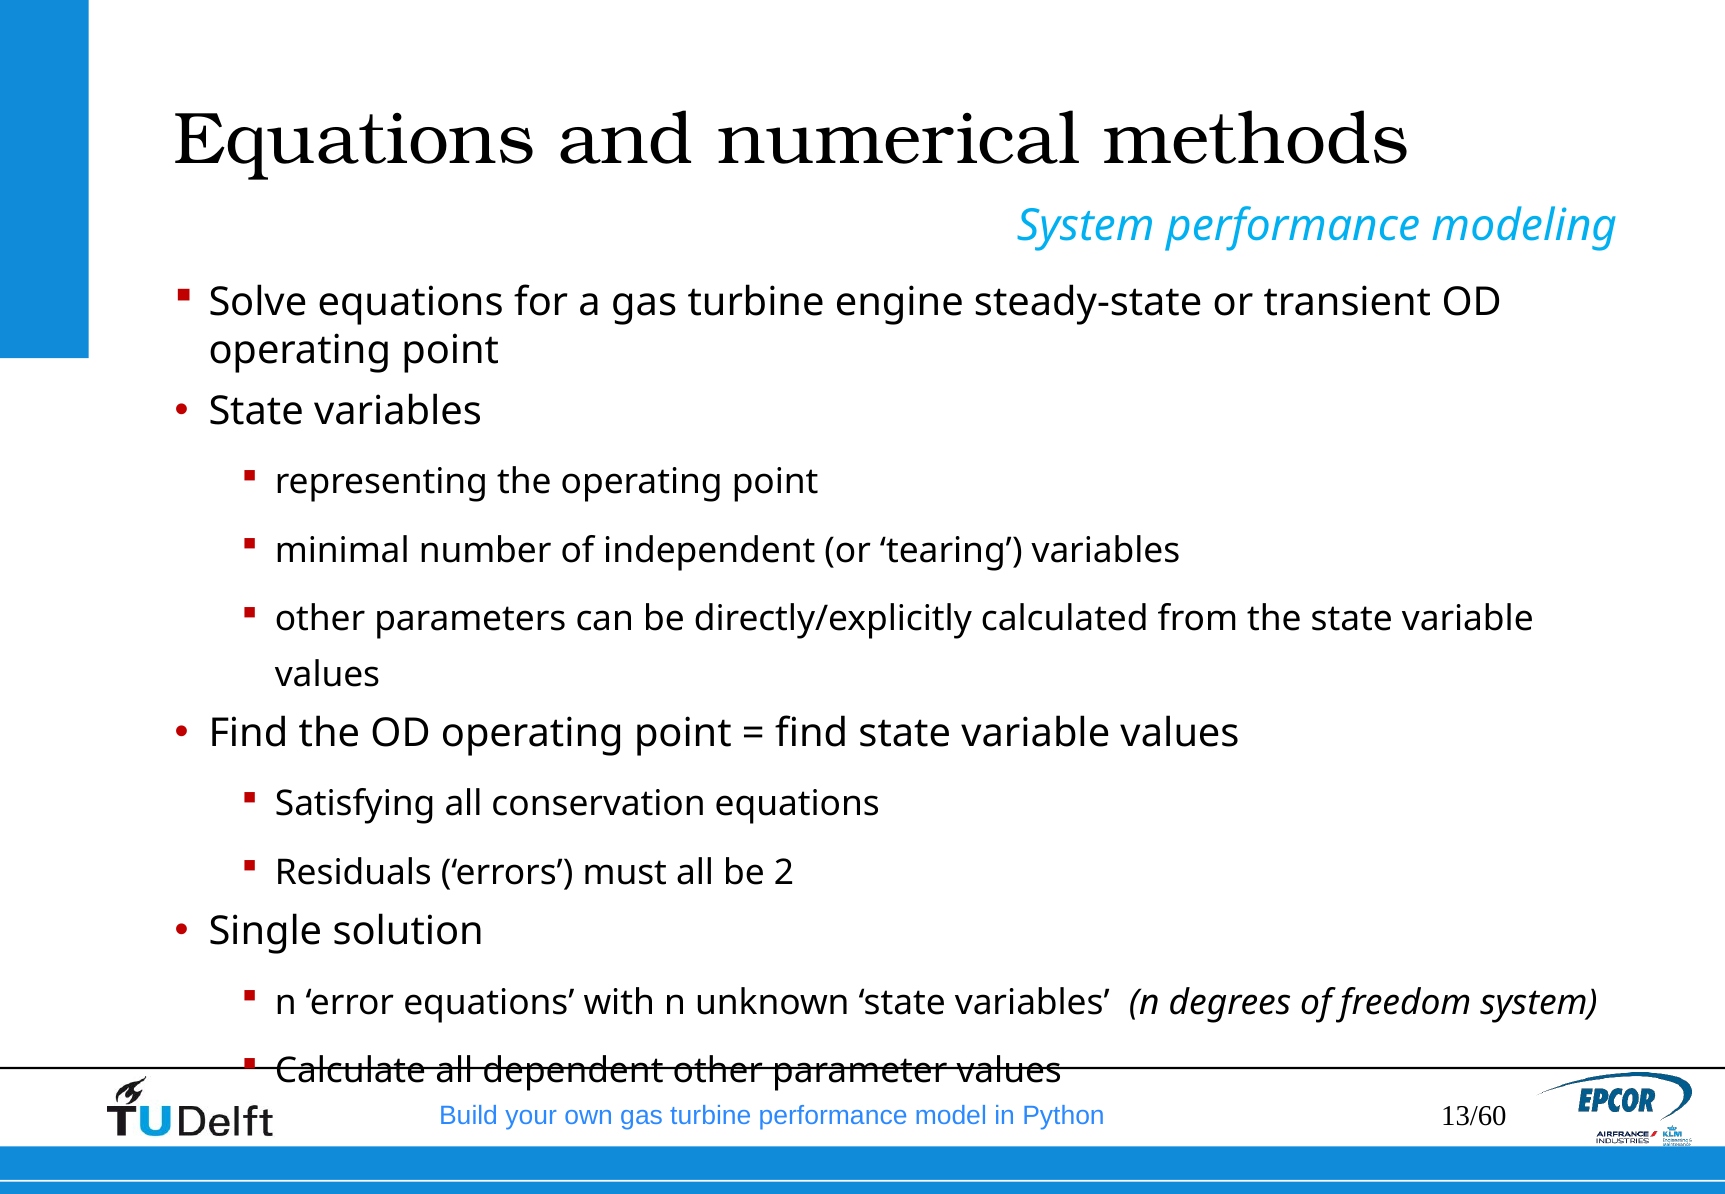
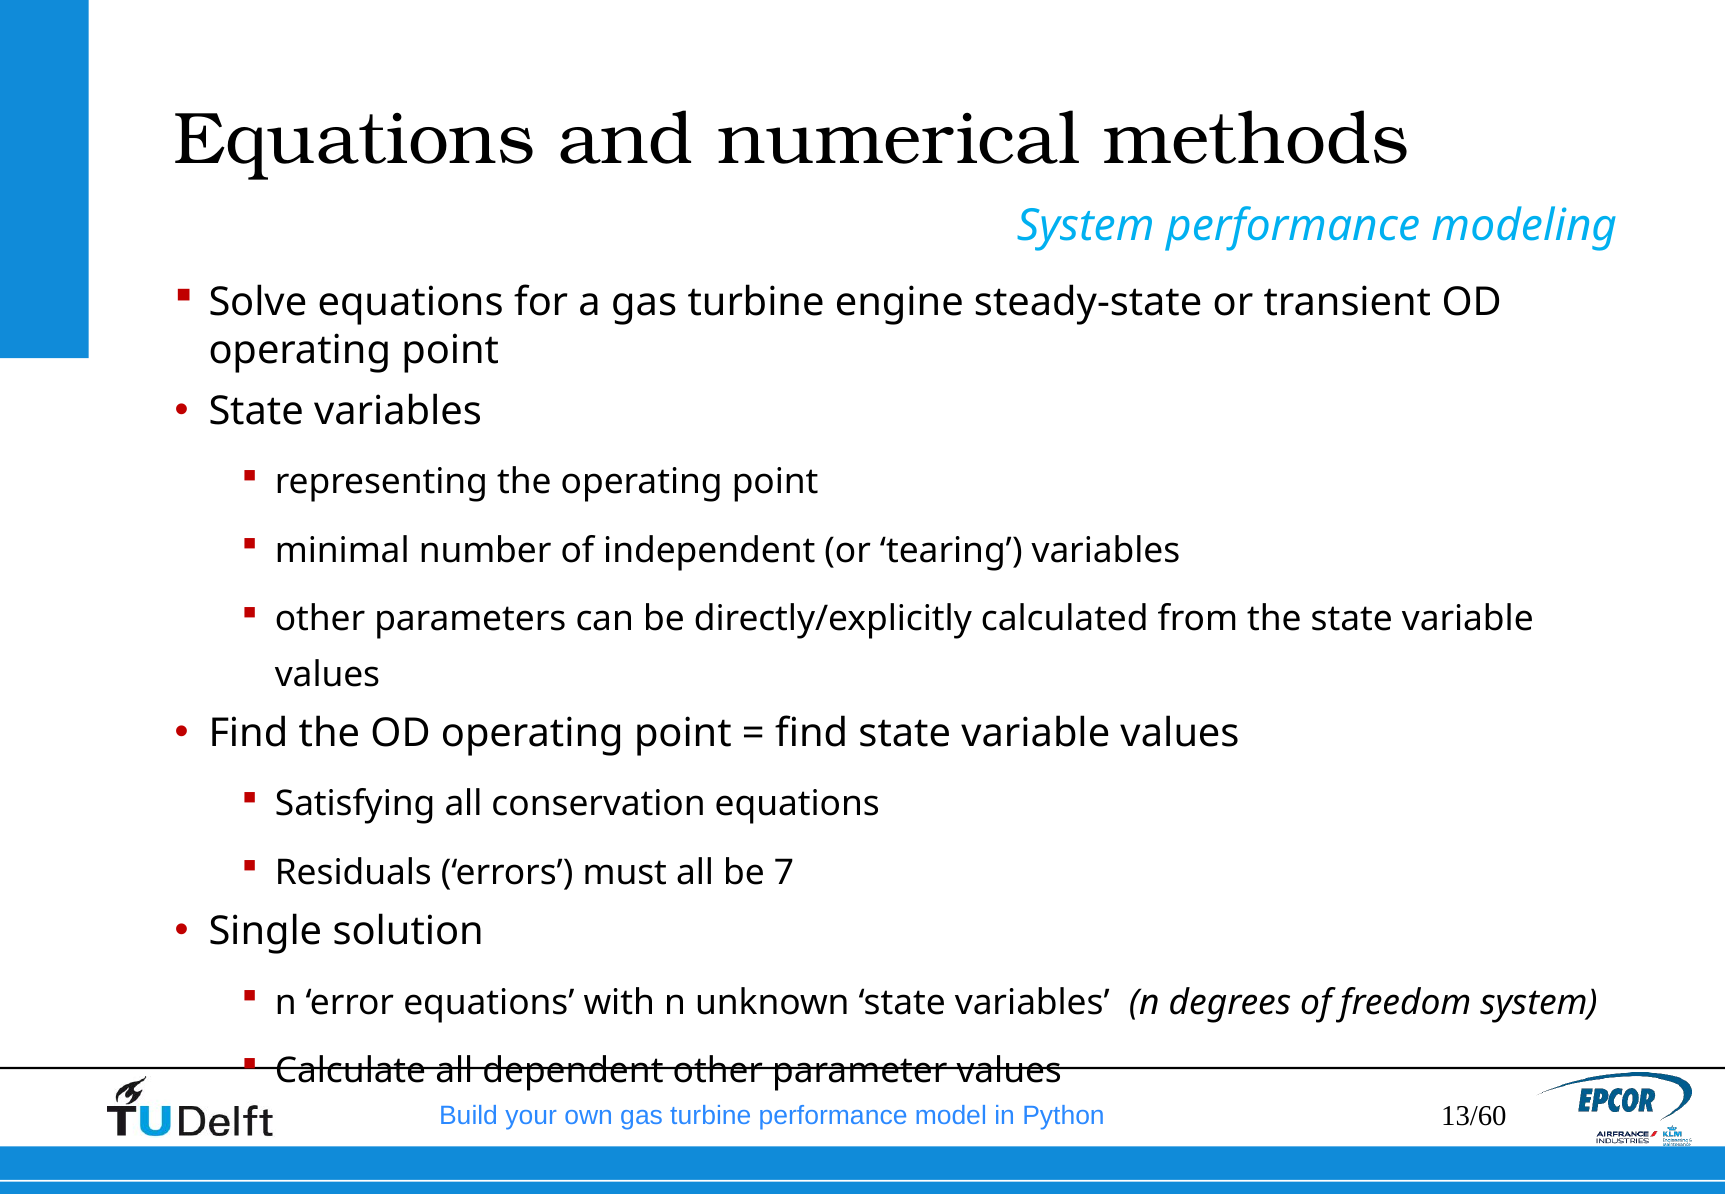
2: 2 -> 7
